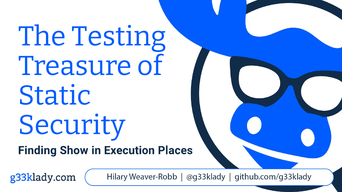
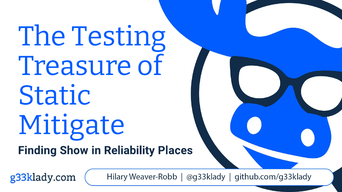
Security: Security -> Mitigate
Execution: Execution -> Reliability
